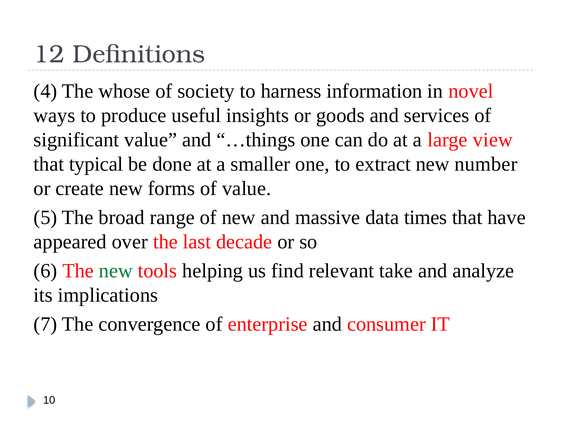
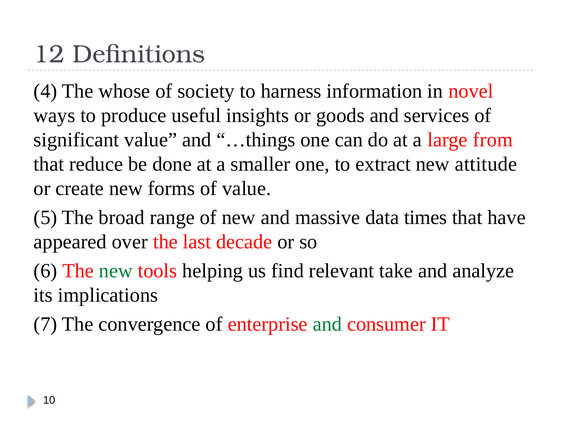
view: view -> from
typical: typical -> reduce
number: number -> attitude
and at (327, 324) colour: black -> green
